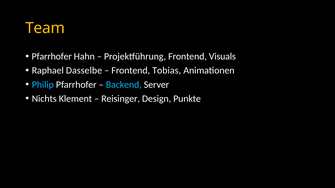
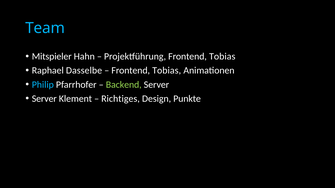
Team colour: yellow -> light blue
Pfarrhofer at (52, 57): Pfarrhofer -> Mitspieler
Projektführung Frontend Visuals: Visuals -> Tobias
Backend colour: light blue -> light green
Nichts at (44, 99): Nichts -> Server
Reisinger: Reisinger -> Richtiges
